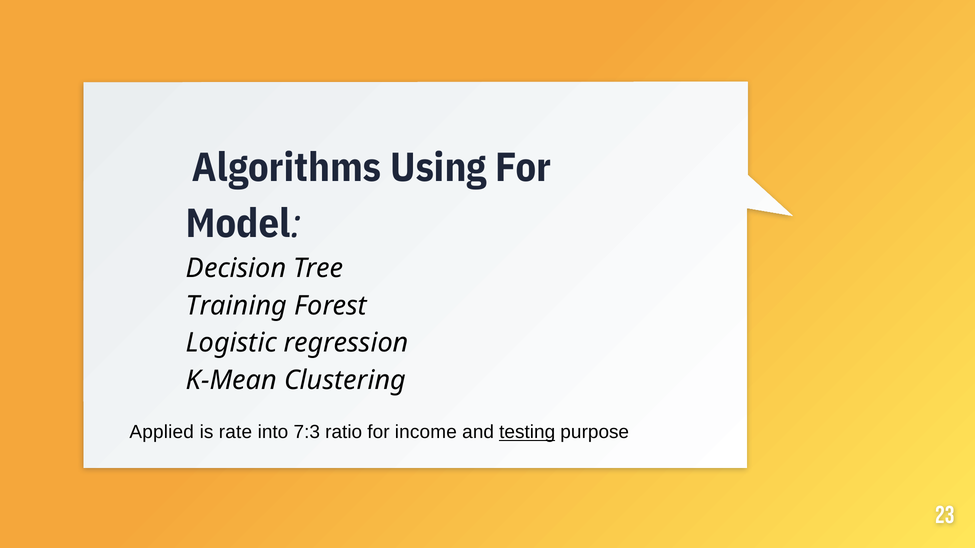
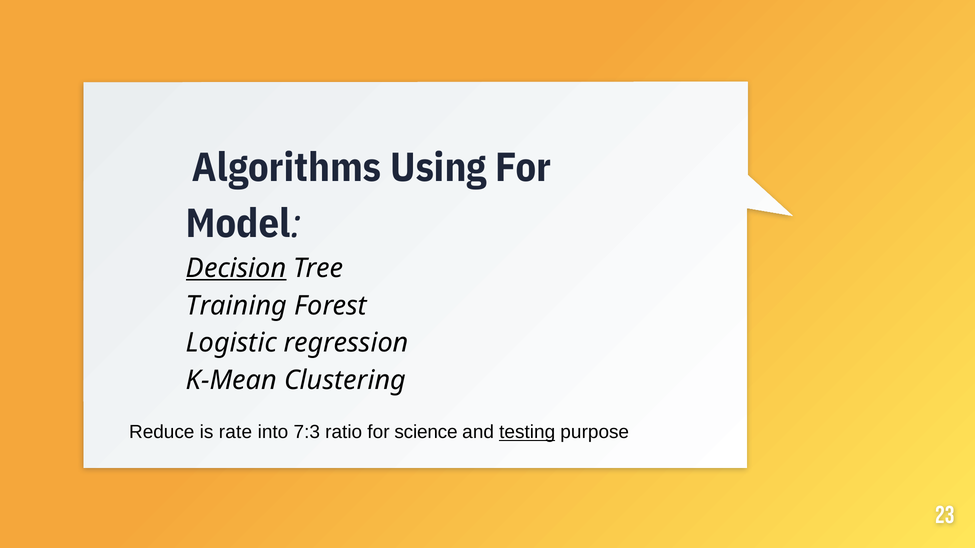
Decision underline: none -> present
Applied: Applied -> Reduce
income: income -> science
